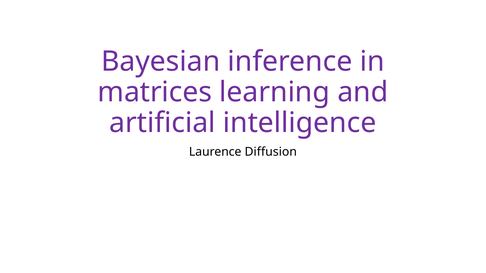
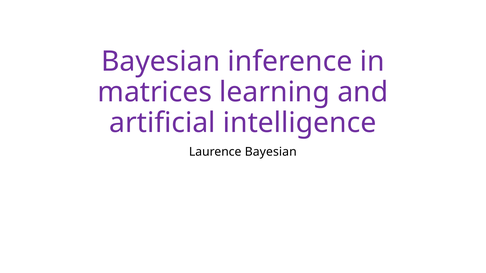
Laurence Diffusion: Diffusion -> Bayesian
